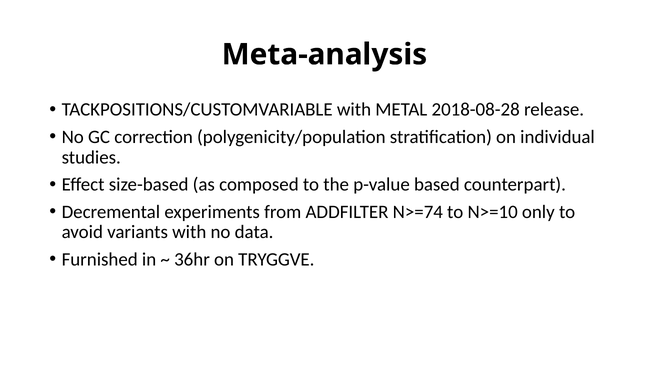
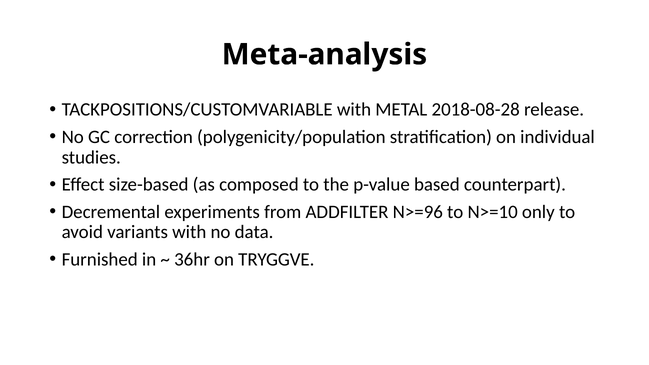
N>=74: N>=74 -> N>=96
